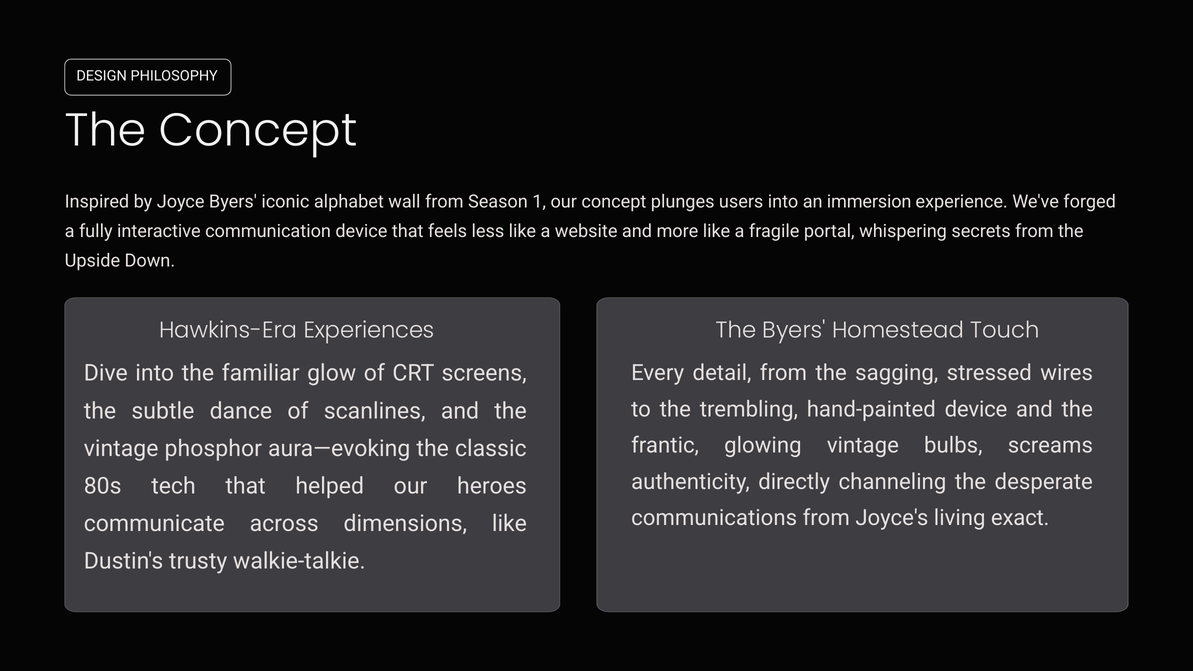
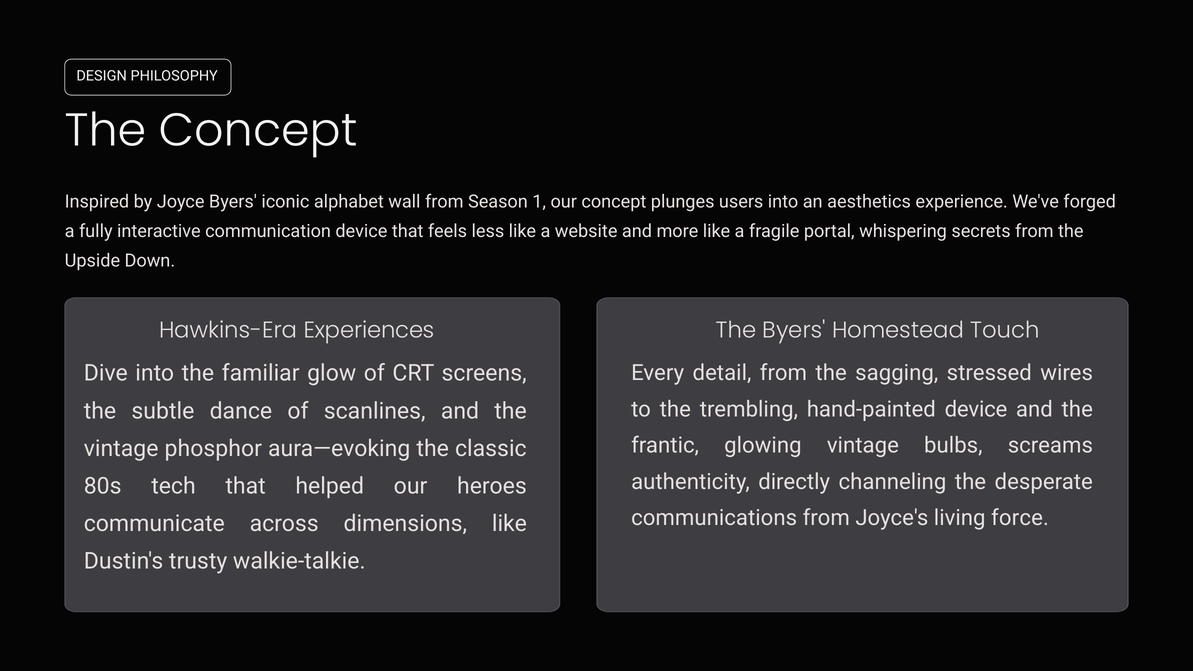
immersion: immersion -> aesthetics
exact: exact -> force
